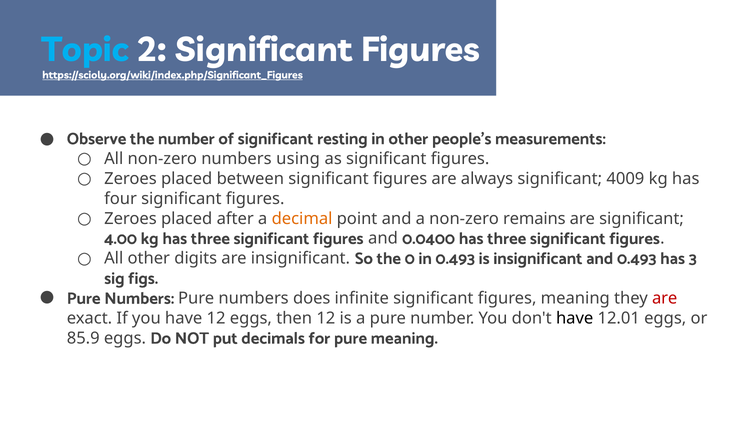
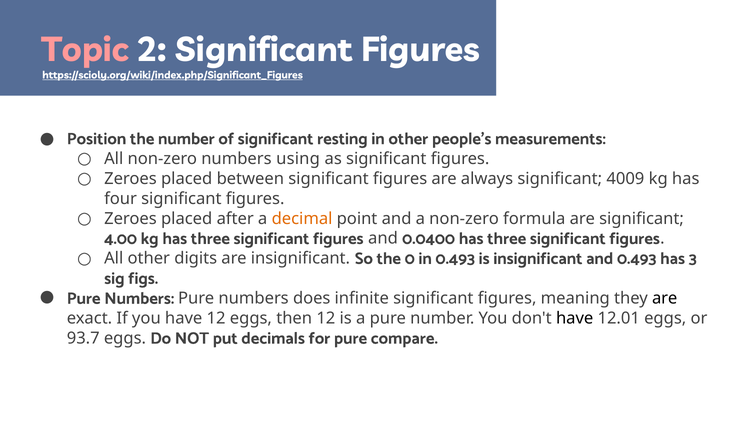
Topic colour: light blue -> pink
Observe: Observe -> Position
remains: remains -> formula
are at (665, 298) colour: red -> black
85.9: 85.9 -> 93.7
pure meaning: meaning -> compare
